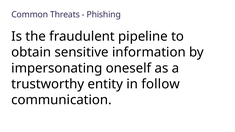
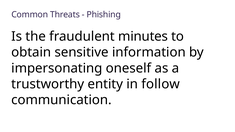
pipeline: pipeline -> minutes
